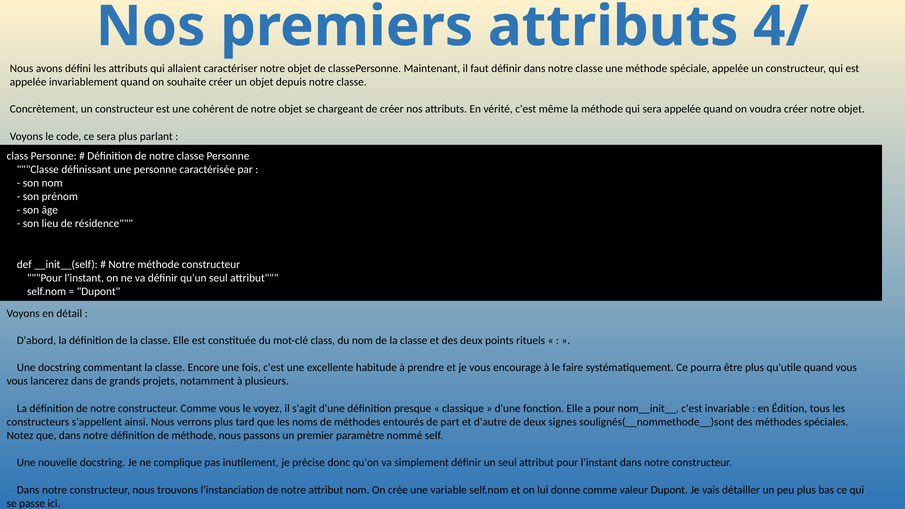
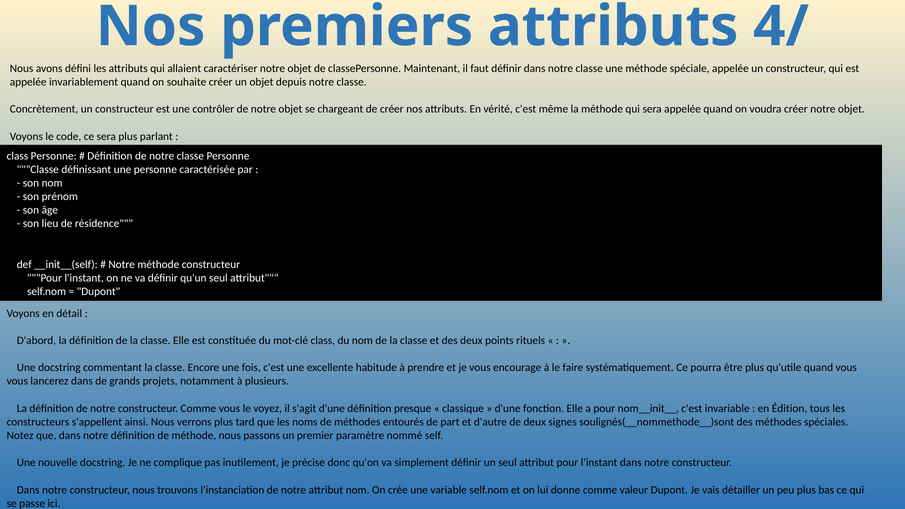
cohérent: cohérent -> contrôler
